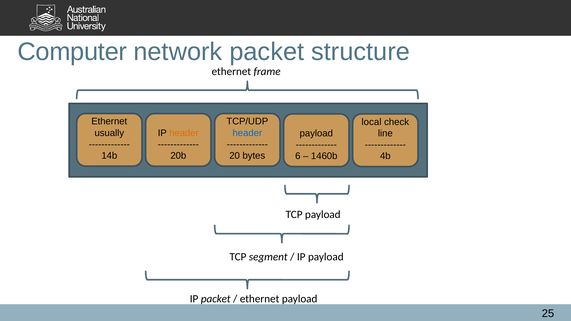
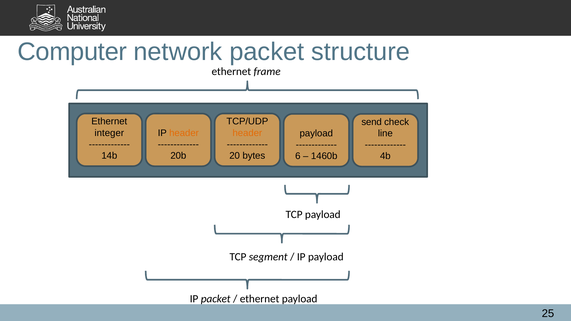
local: local -> send
usually: usually -> integer
header at (247, 133) colour: blue -> orange
